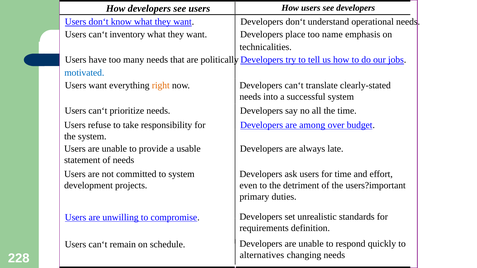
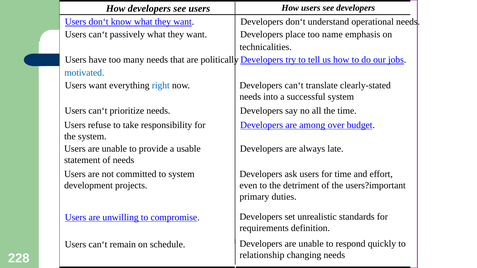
inventory: inventory -> passively
right colour: orange -> blue
alternatives: alternatives -> relationship
